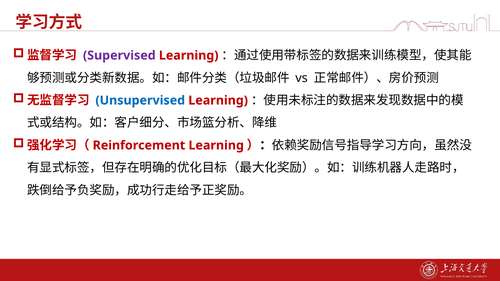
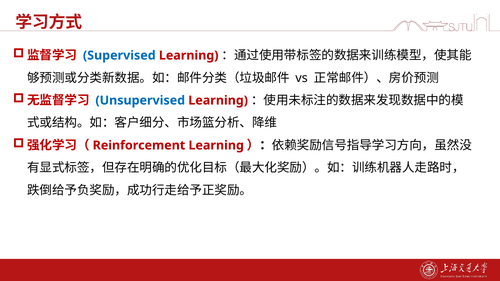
Supervised colour: purple -> blue
